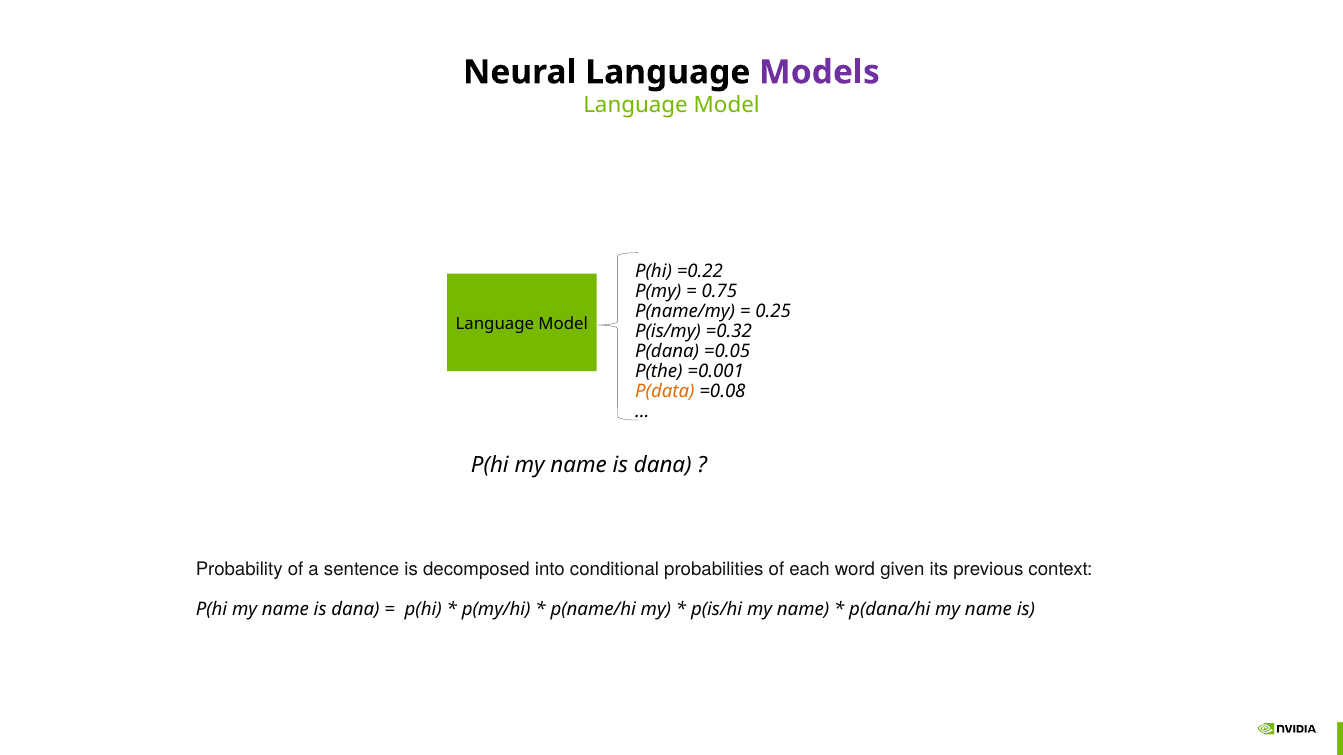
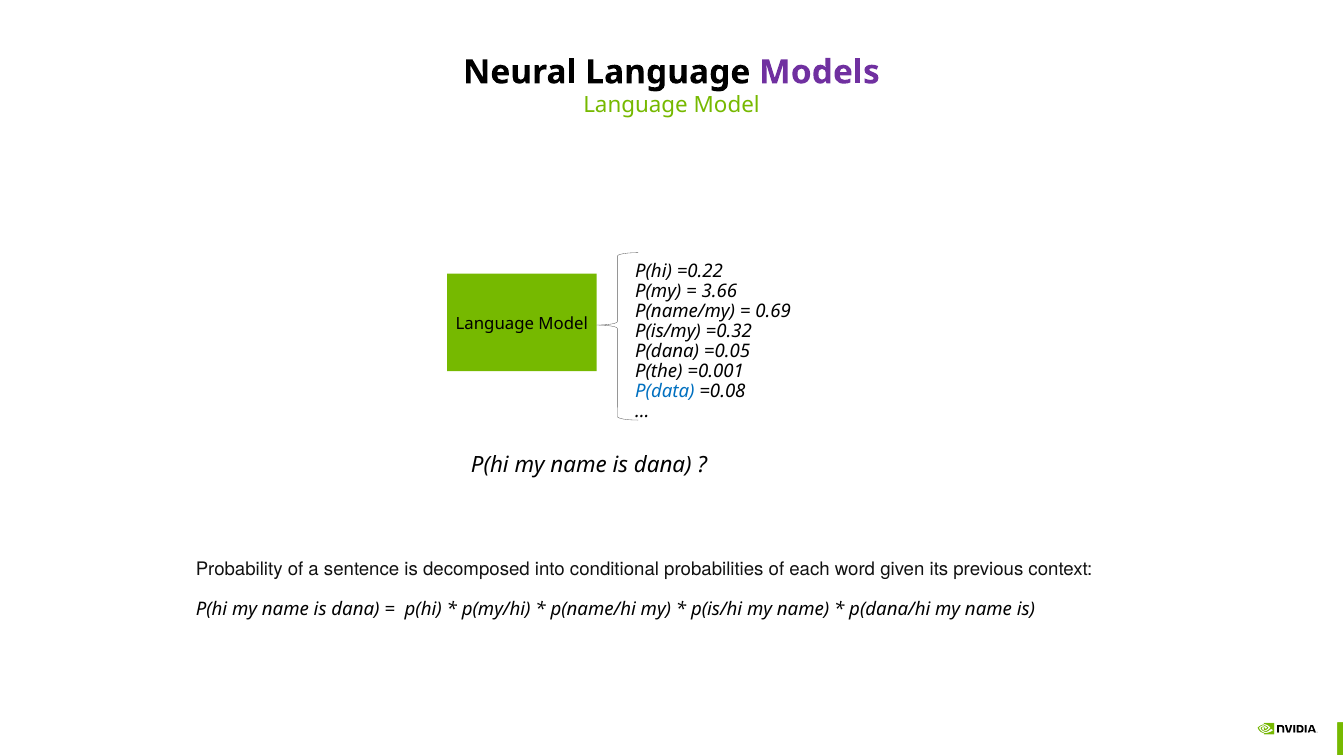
0.75: 0.75 -> 3.66
0.25: 0.25 -> 0.69
P(data colour: orange -> blue
